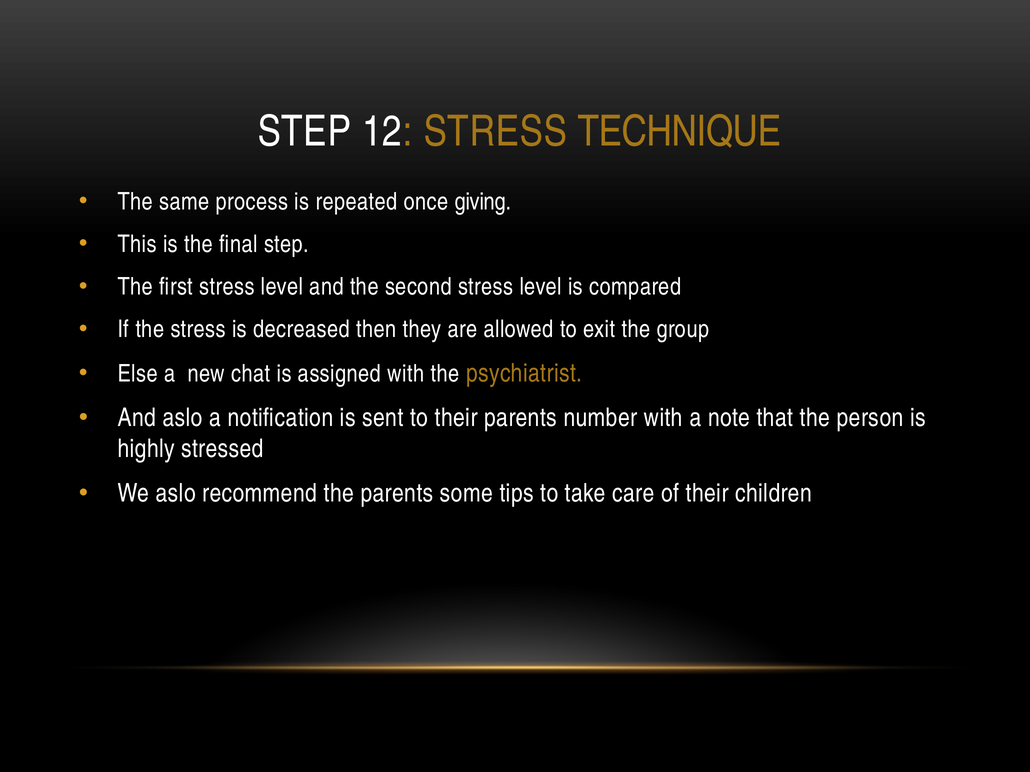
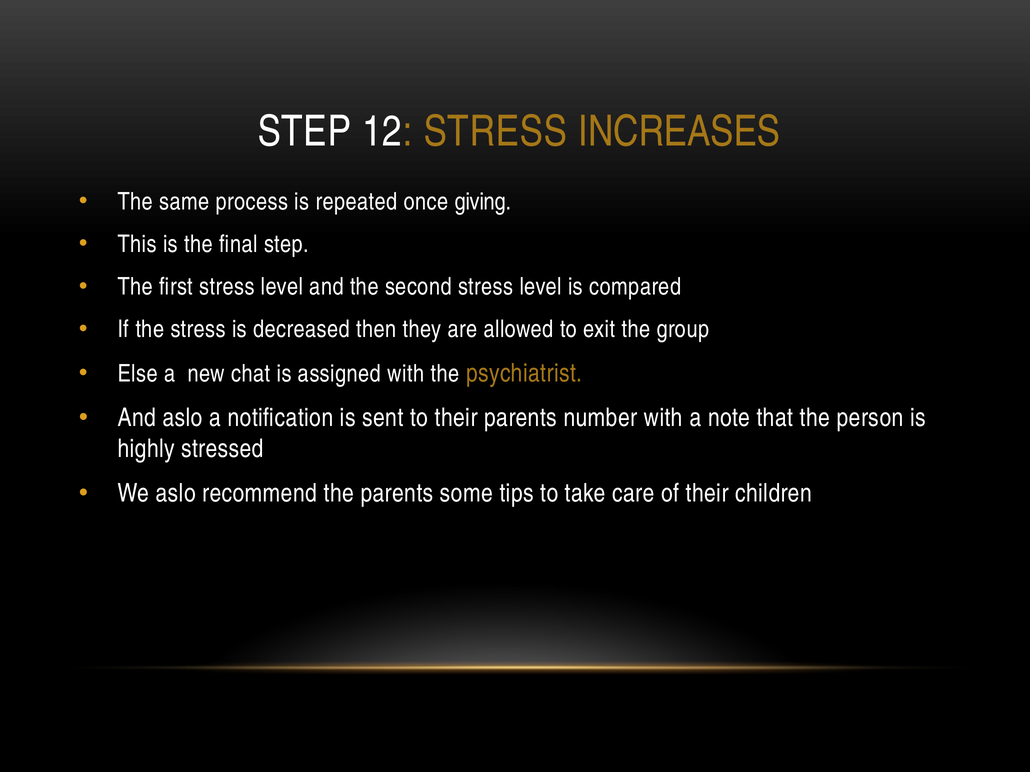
TECHNIQUE: TECHNIQUE -> INCREASES
